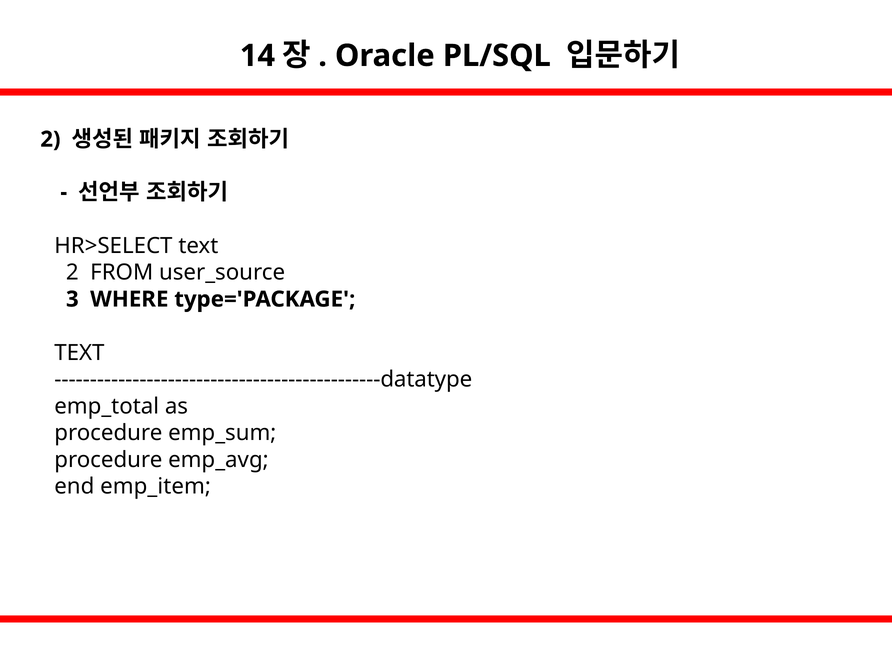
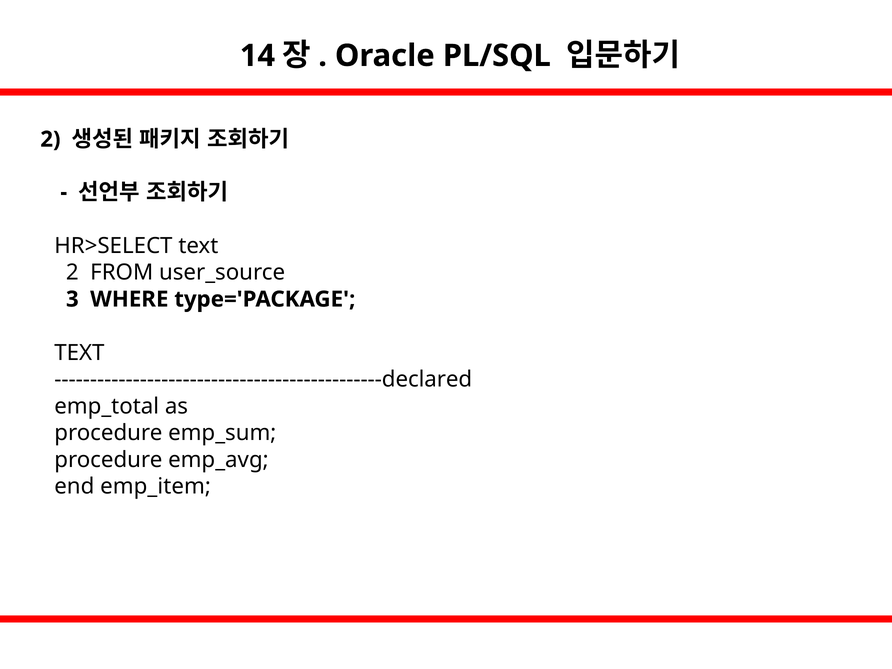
----------------------------------------------datatype: ----------------------------------------------datatype -> ----------------------------------------------declared
